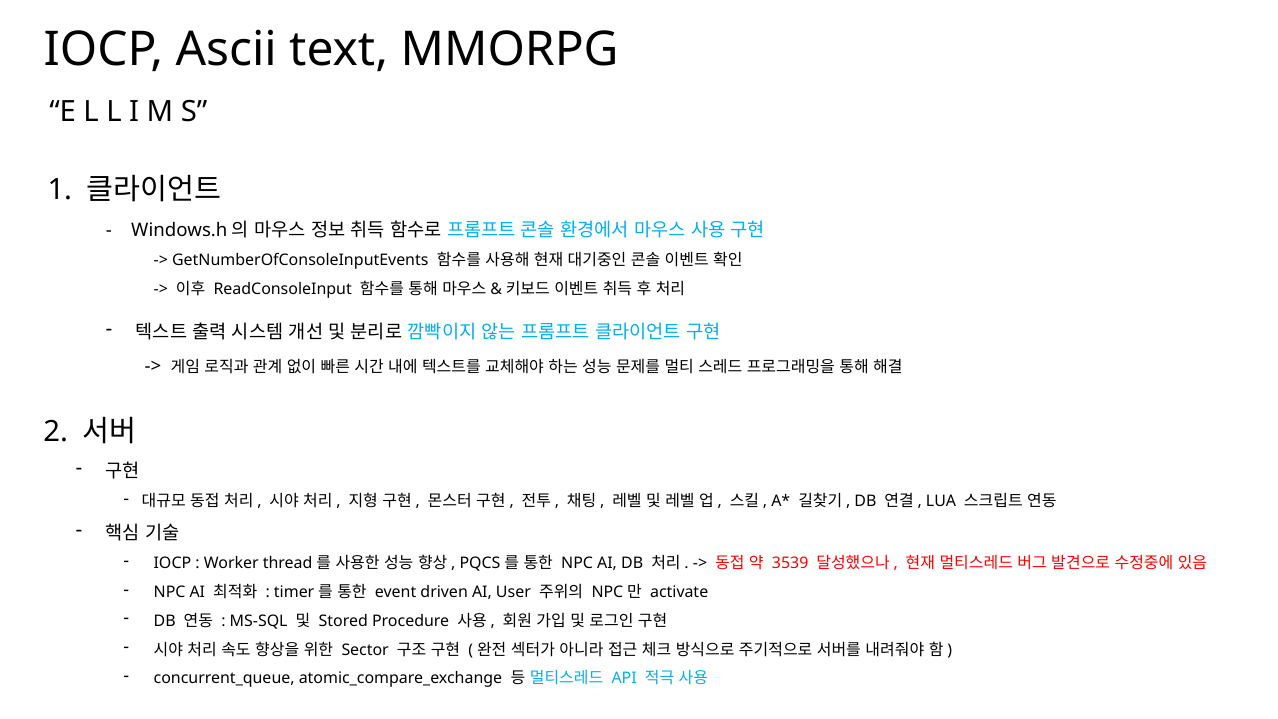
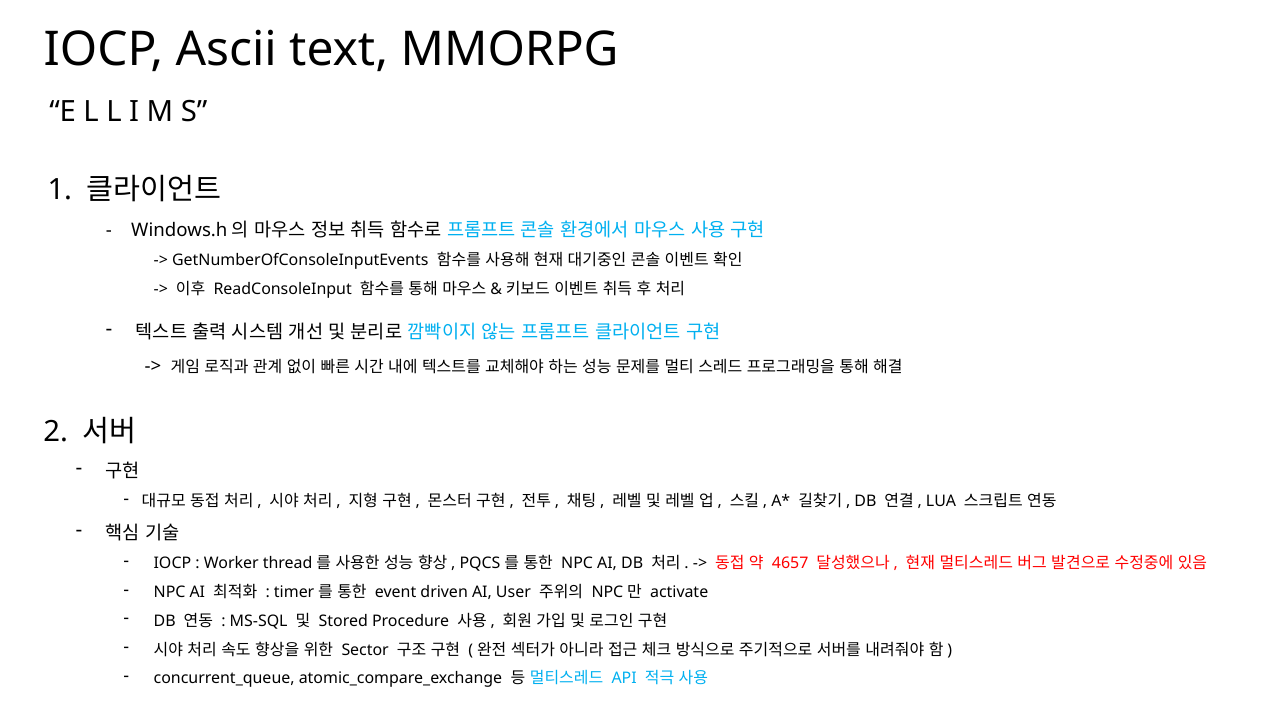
3539: 3539 -> 4657
